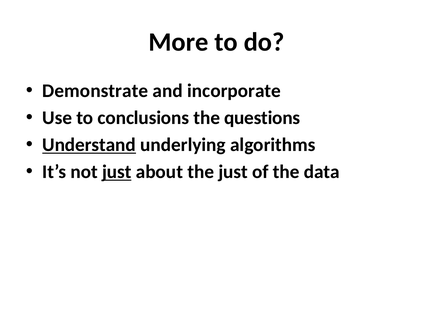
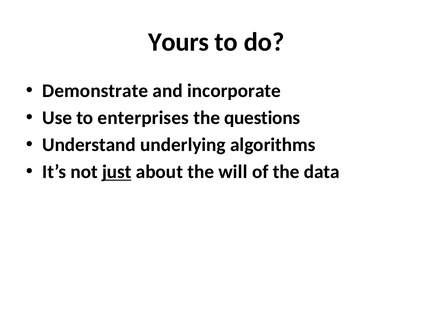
More: More -> Yours
conclusions: conclusions -> enterprises
Understand underline: present -> none
the just: just -> will
